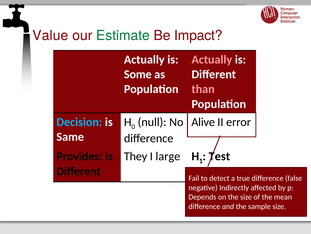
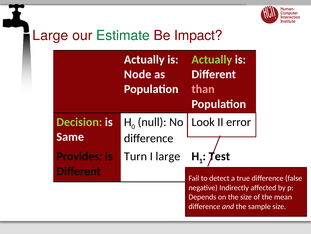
Value at (50, 35): Value -> Large
Actually at (212, 59) colour: pink -> light green
Some: Some -> Node
Decision colour: light blue -> light green
Alive: Alive -> Look
They: They -> Turn
